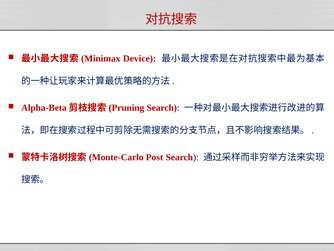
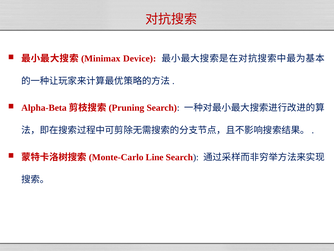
Post: Post -> Line
